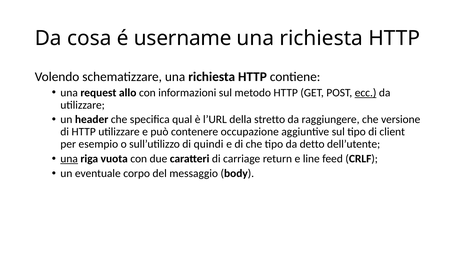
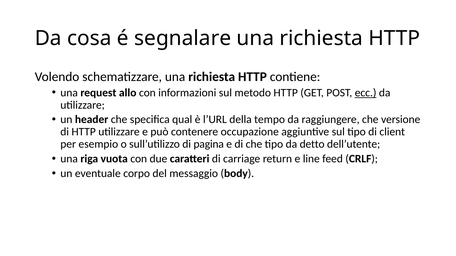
username: username -> segnalare
stretto: stretto -> tempo
quindi: quindi -> pagina
una at (69, 159) underline: present -> none
